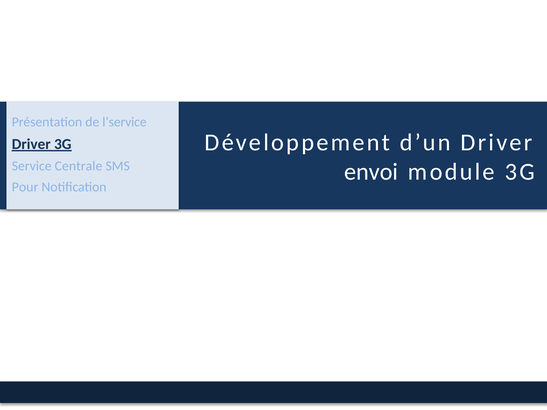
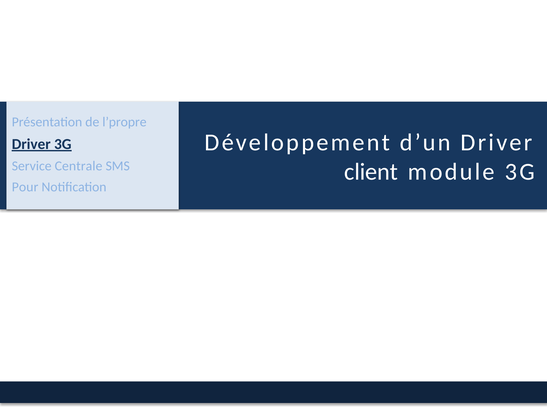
l’service: l’service -> l’propre
envoi: envoi -> client
